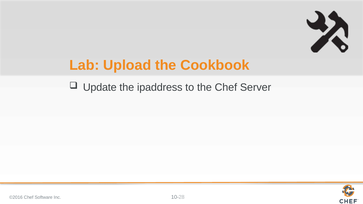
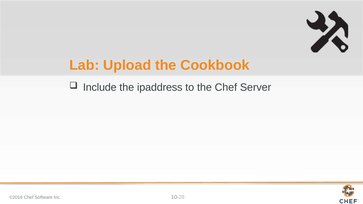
Update: Update -> Include
